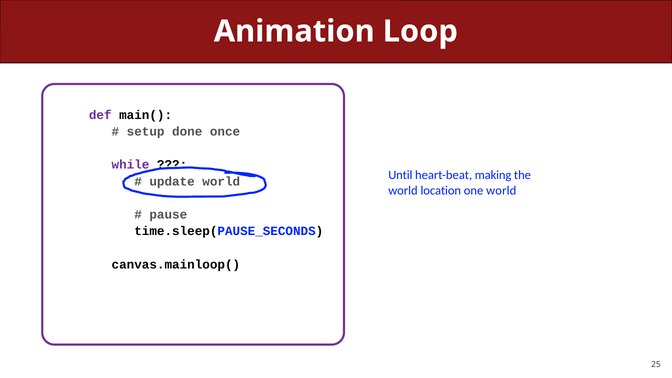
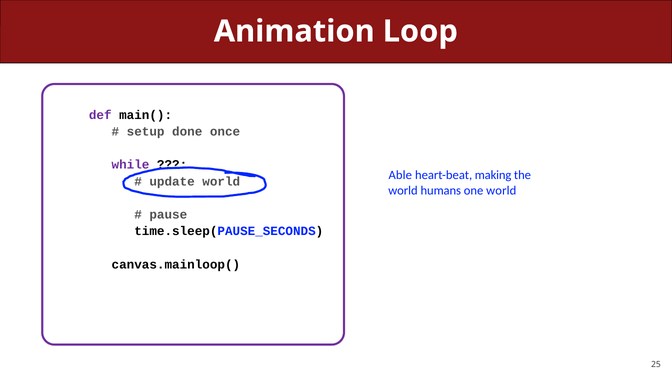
Until: Until -> Able
location: location -> humans
